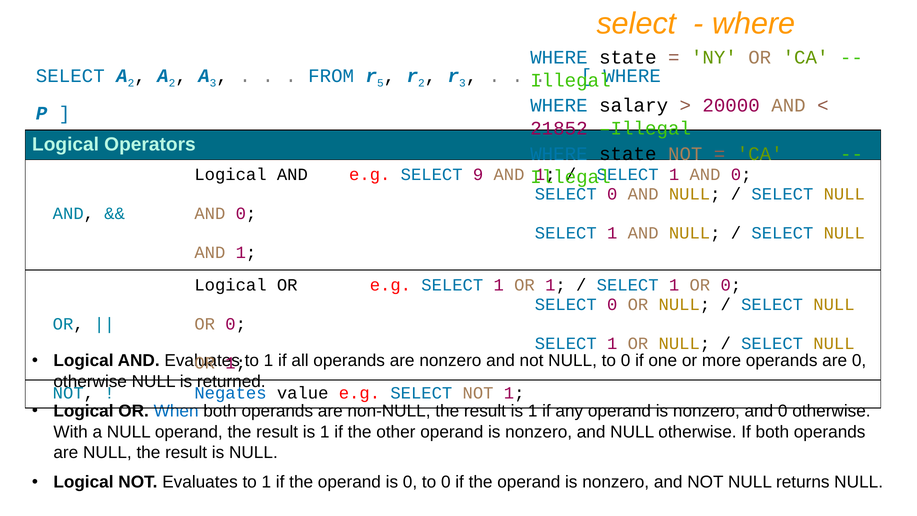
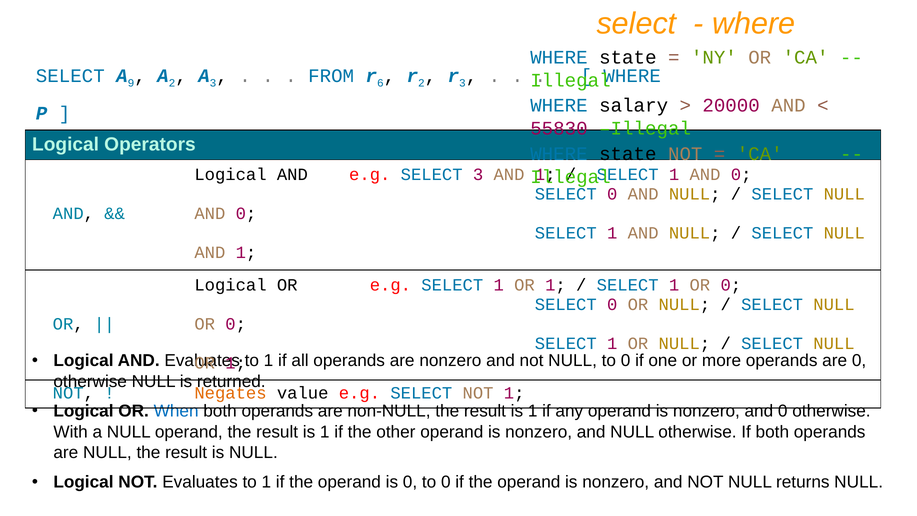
SELECT A 2: 2 -> 9
5: 5 -> 6
21852: 21852 -> 55830
SELECT 9: 9 -> 3
Negates colour: blue -> orange
